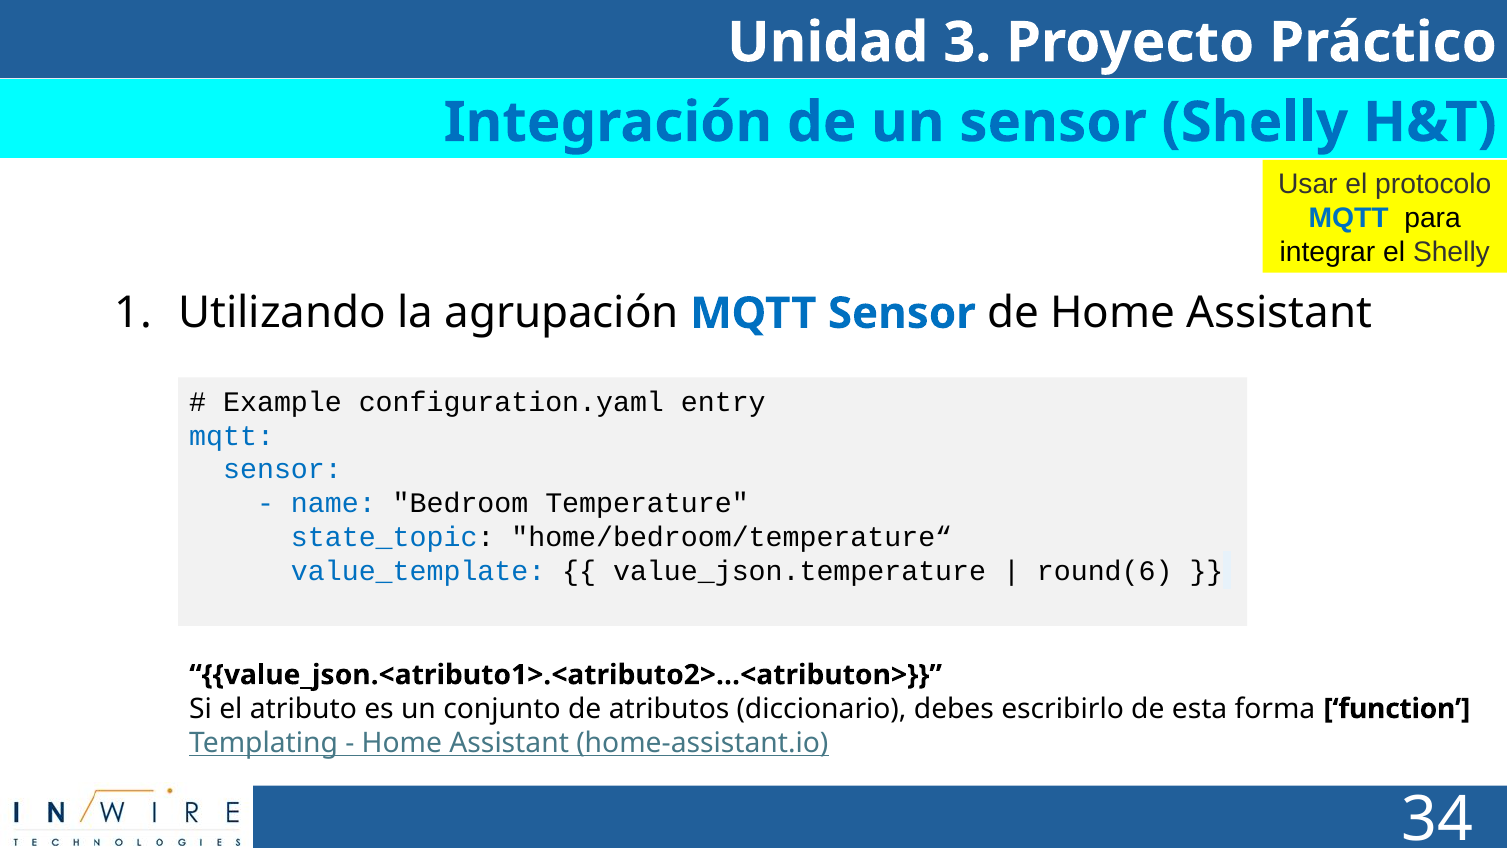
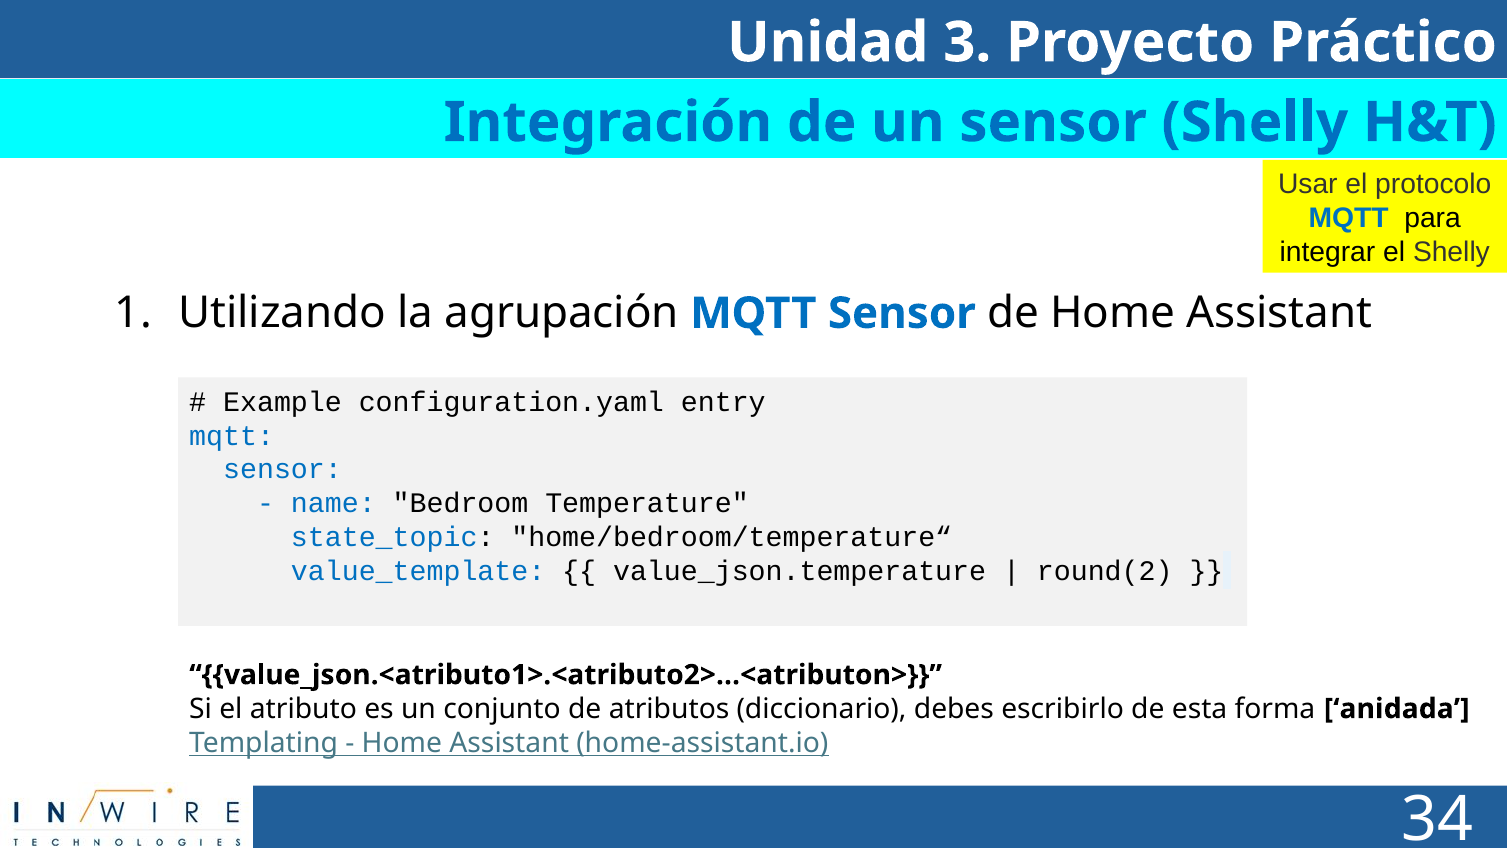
round(6: round(6 -> round(2
function: function -> anidada
